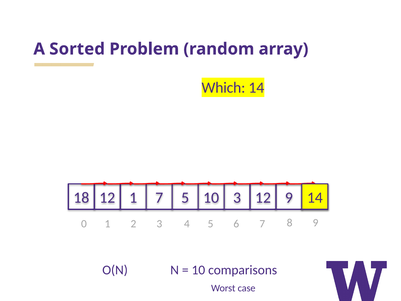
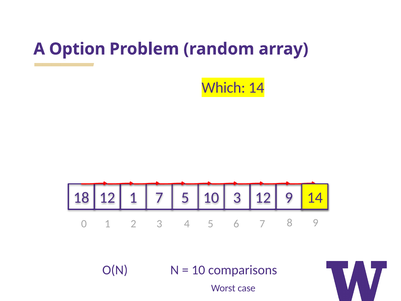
Sorted: Sorted -> Option
